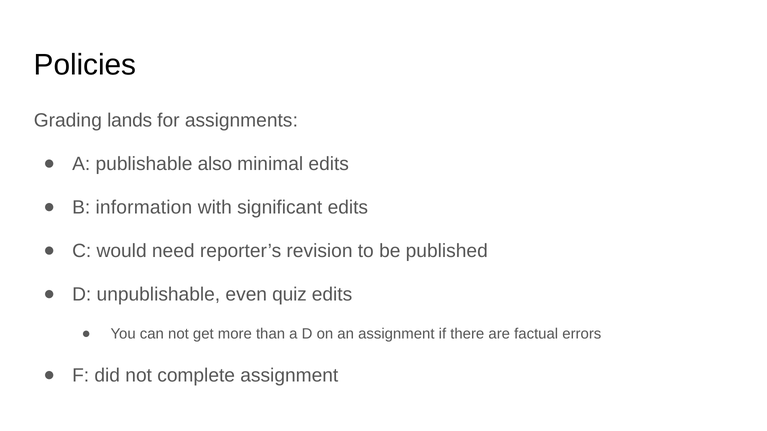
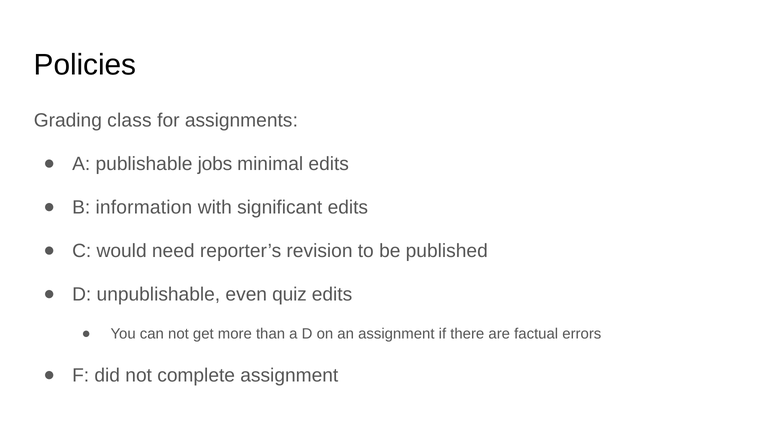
lands: lands -> class
also: also -> jobs
